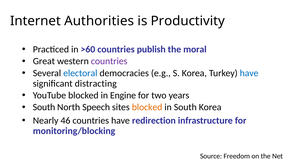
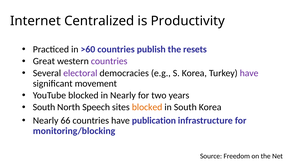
Authorities: Authorities -> Centralized
moral: moral -> resets
electoral colour: blue -> purple
have at (249, 73) colour: blue -> purple
distracting: distracting -> movement
in Engine: Engine -> Nearly
46: 46 -> 66
redirection: redirection -> publication
